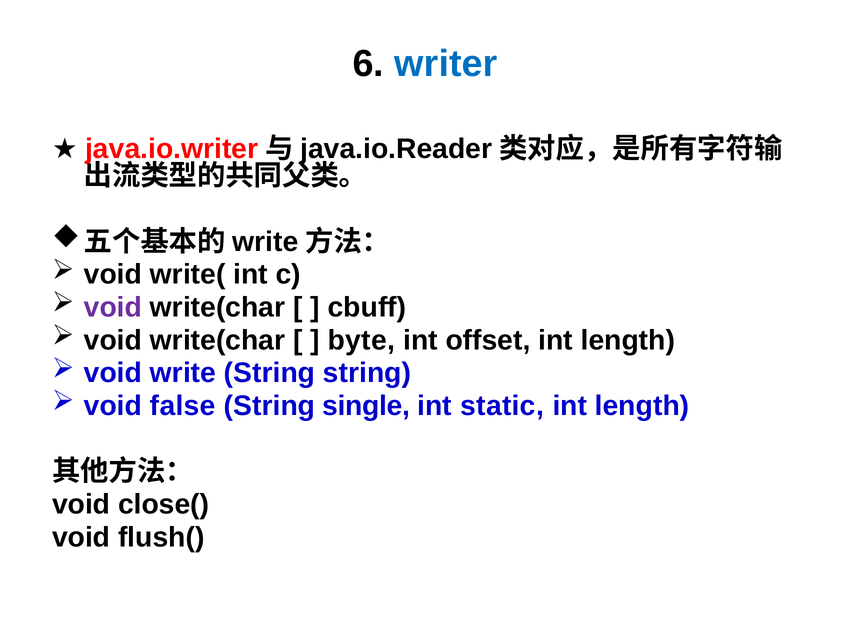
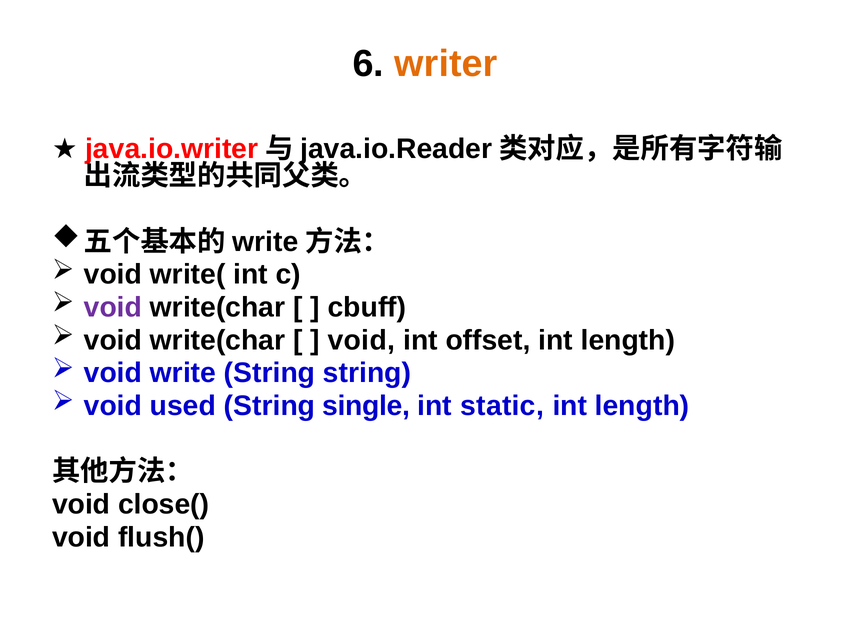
writer colour: blue -> orange
byte at (361, 340): byte -> void
false: false -> used
